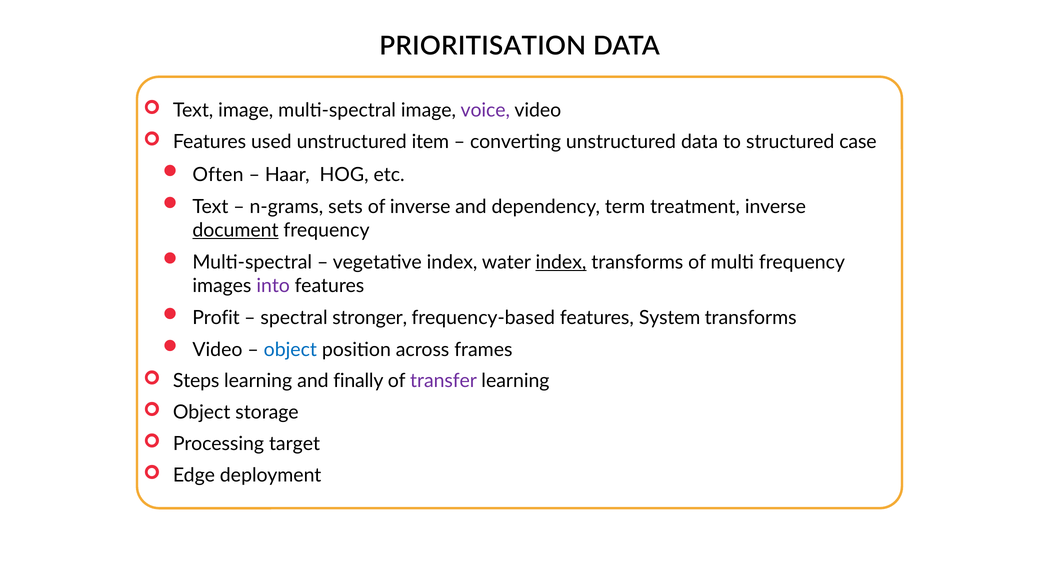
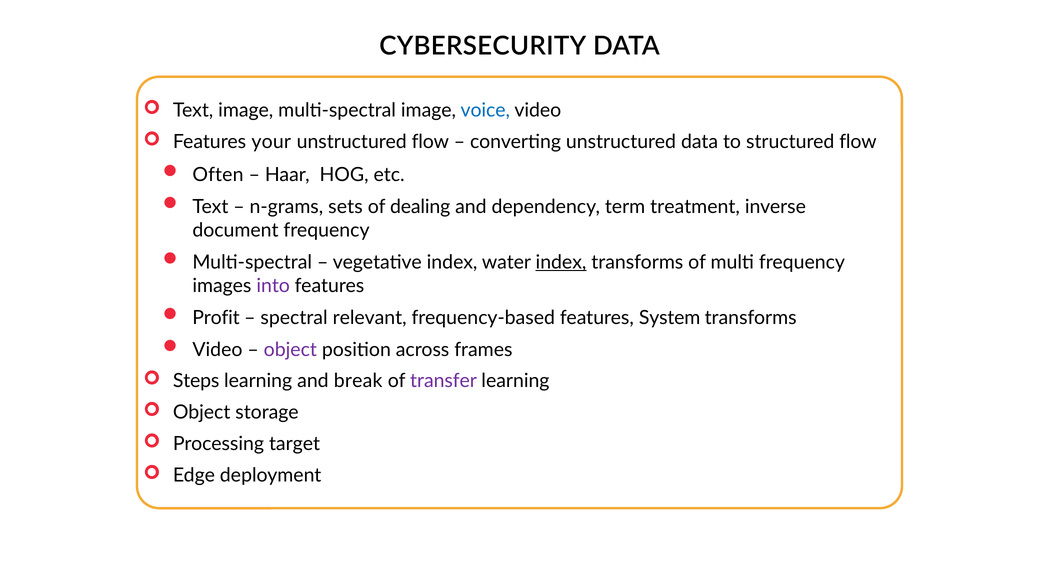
PRIORITISATION: PRIORITISATION -> CYBERSECURITY
voice colour: purple -> blue
used: used -> your
unstructured item: item -> flow
structured case: case -> flow
of inverse: inverse -> dealing
document underline: present -> none
stronger: stronger -> relevant
object at (290, 349) colour: blue -> purple
finally: finally -> break
